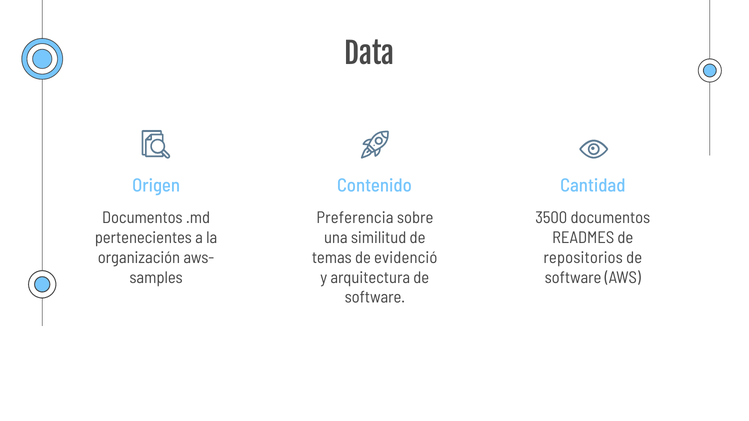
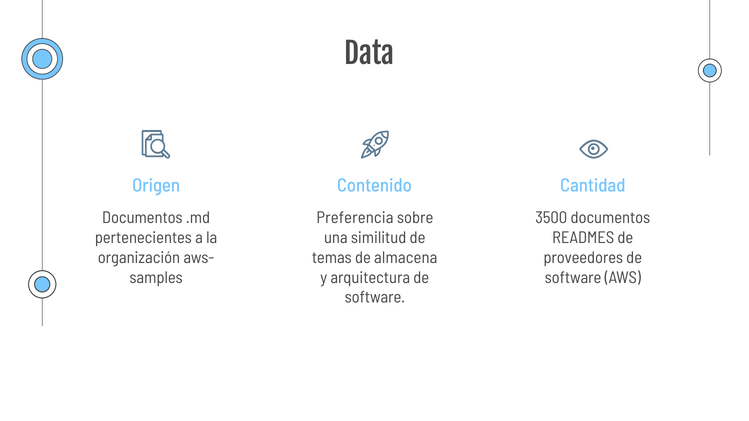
evidenció: evidenció -> almacena
repositorios: repositorios -> proveedores
